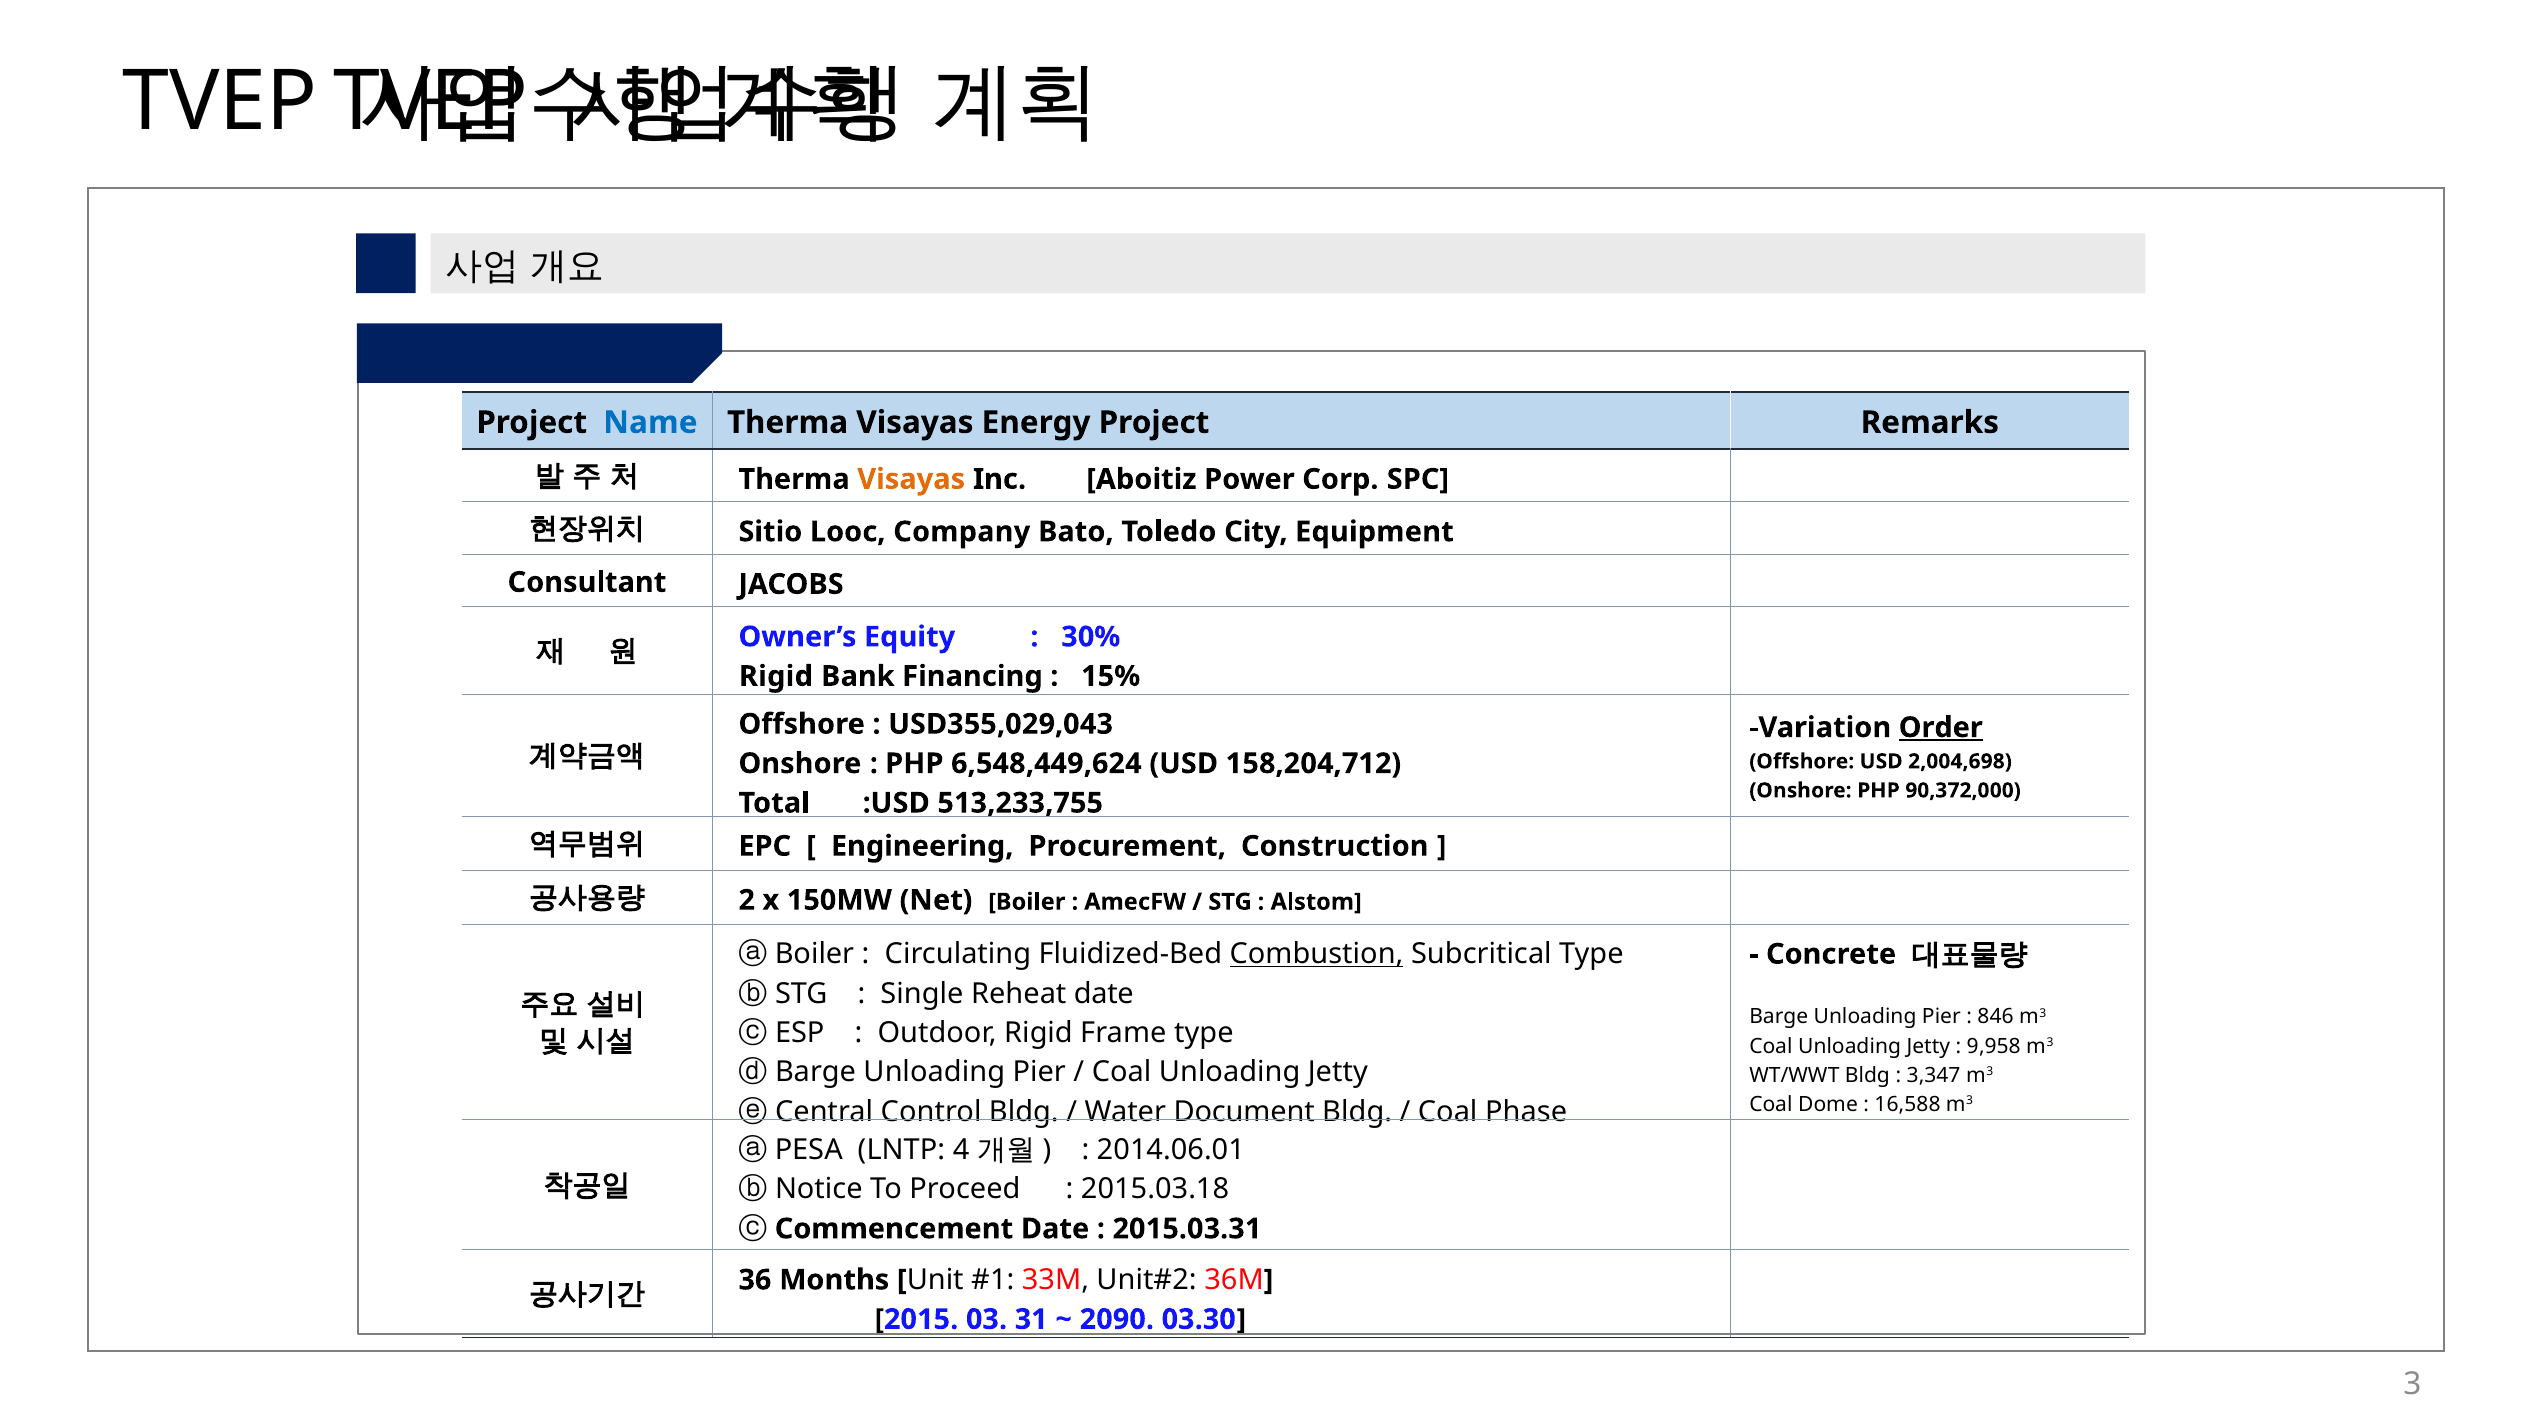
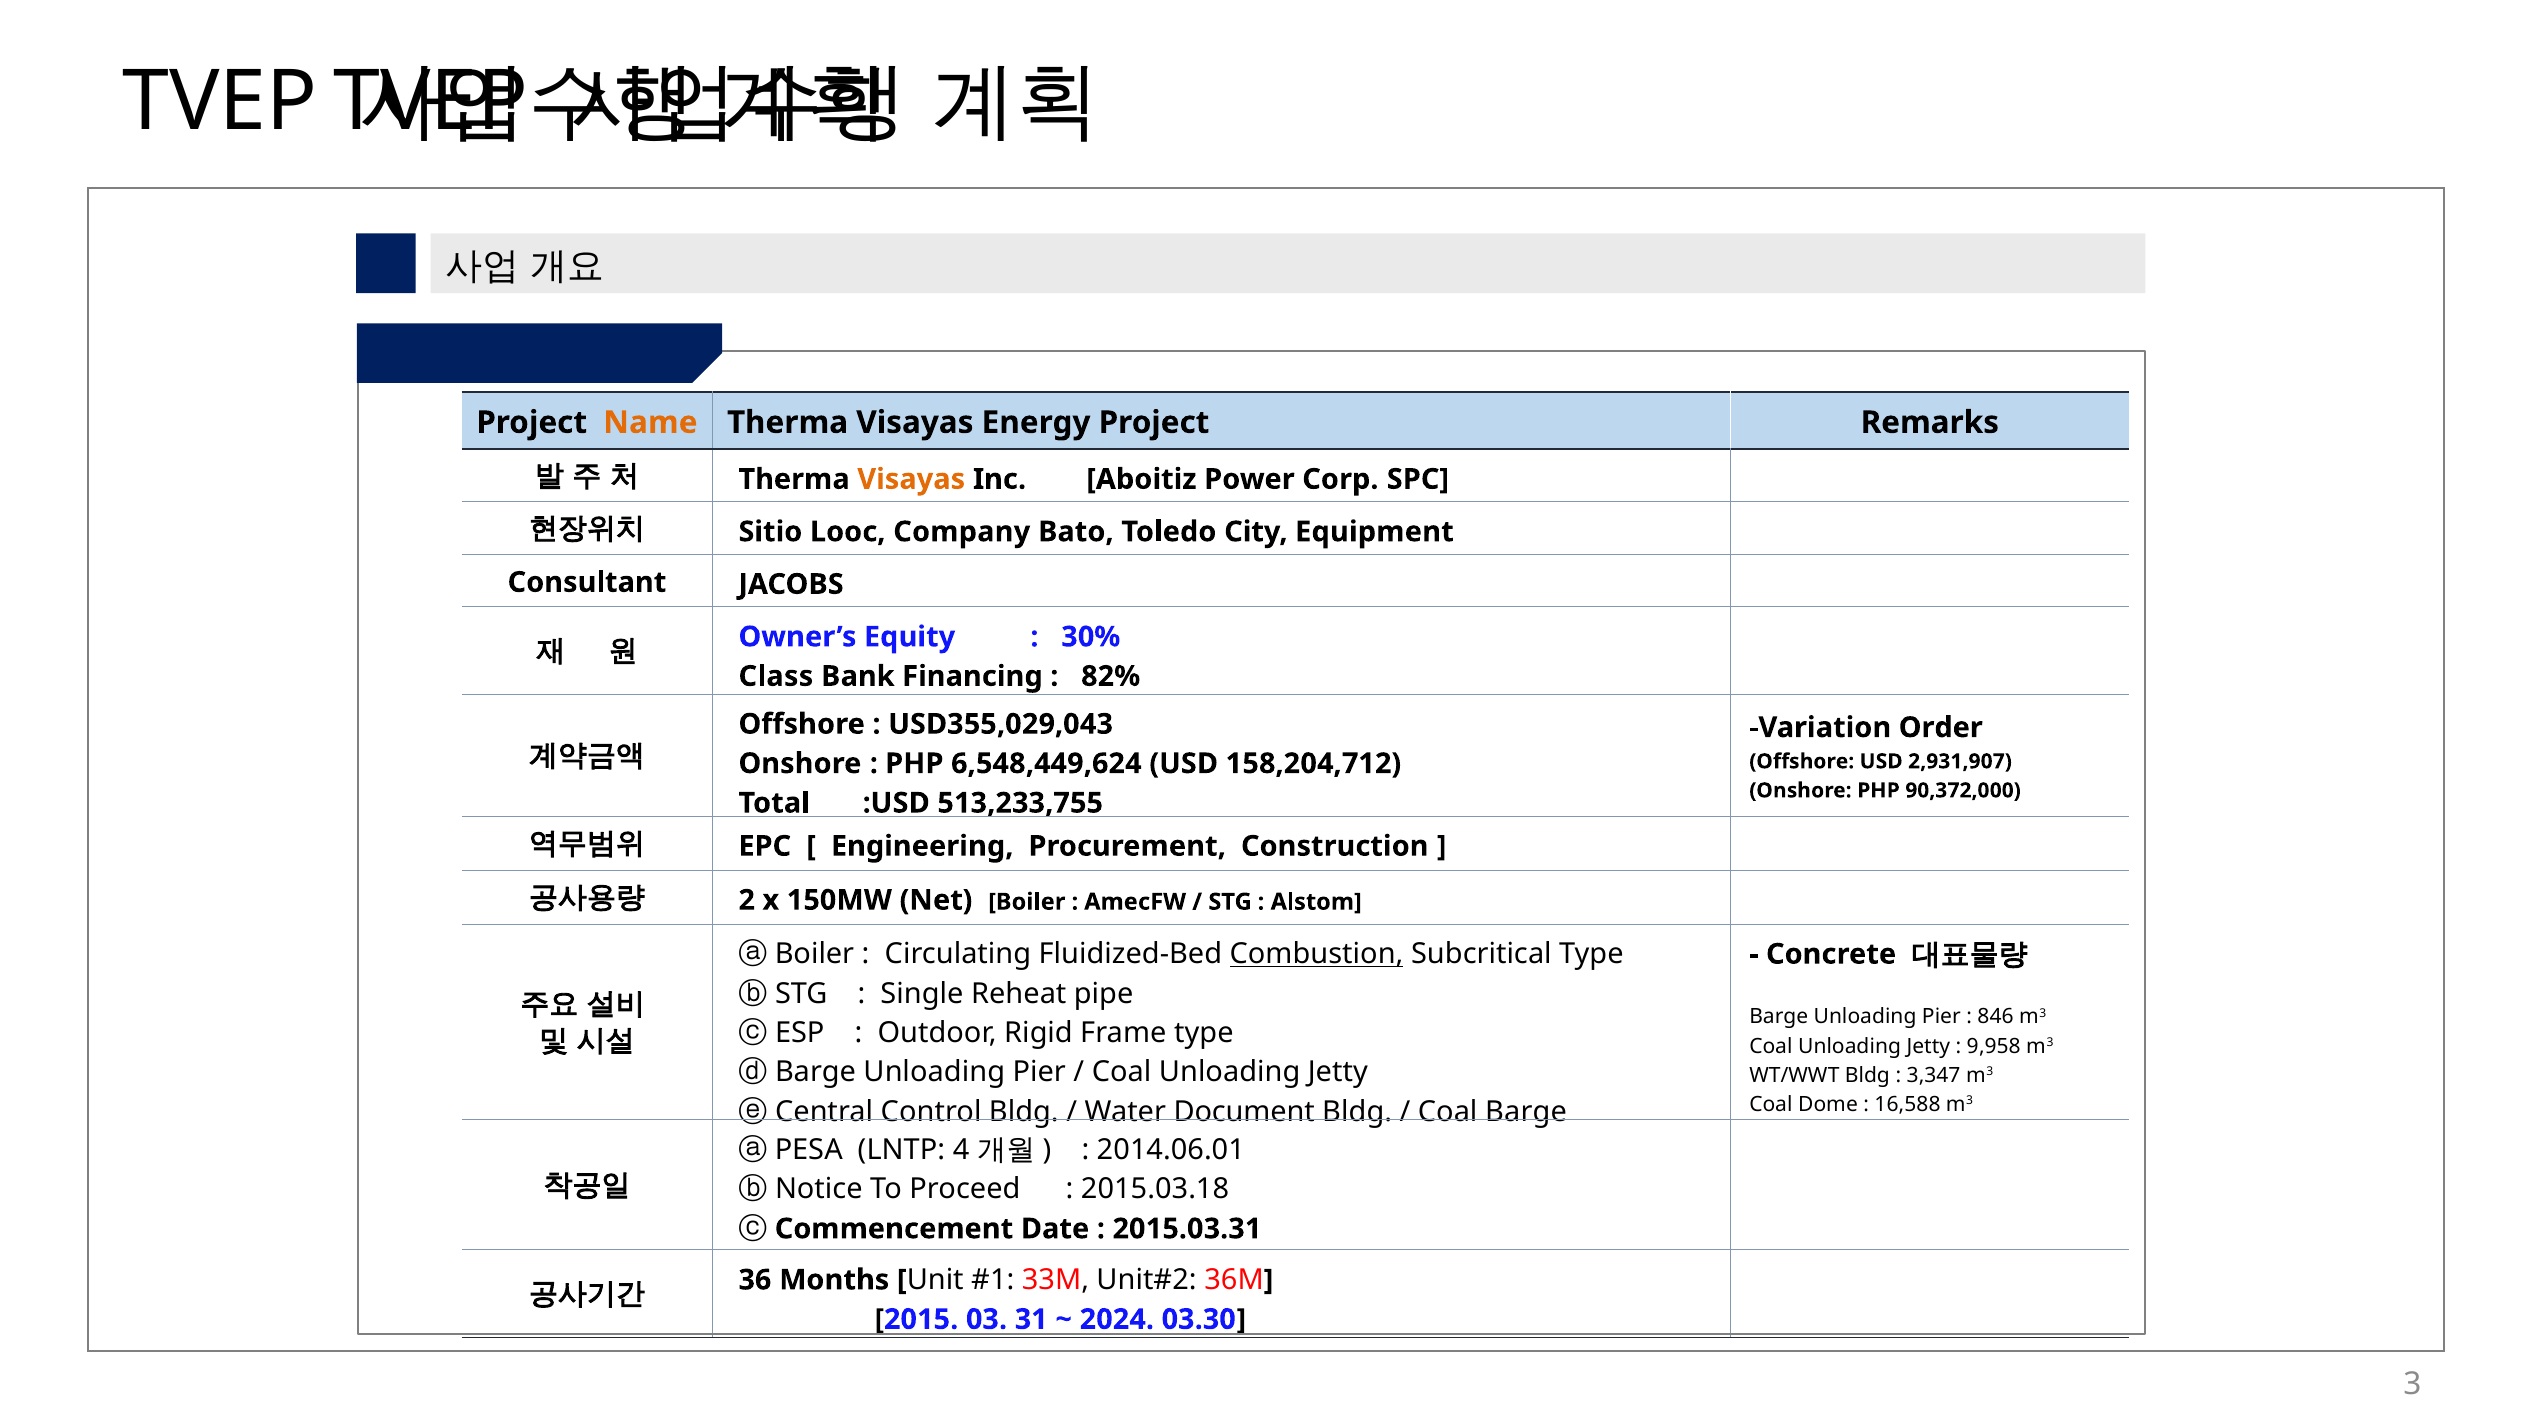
Name colour: blue -> orange
Rigid at (776, 676): Rigid -> Class
15%: 15% -> 82%
Order underline: present -> none
2,004,698: 2,004,698 -> 2,931,907
Reheat date: date -> pipe
Coal Phase: Phase -> Barge
2090: 2090 -> 2024
